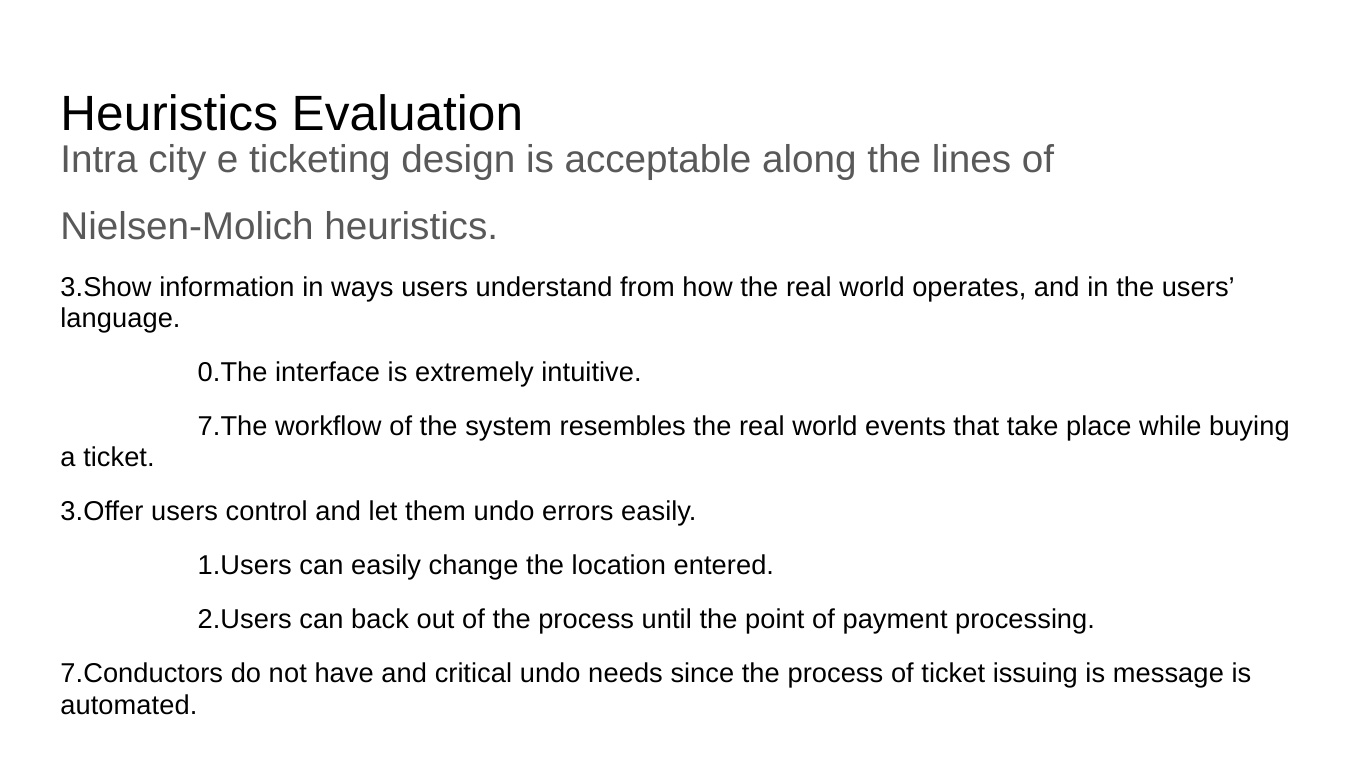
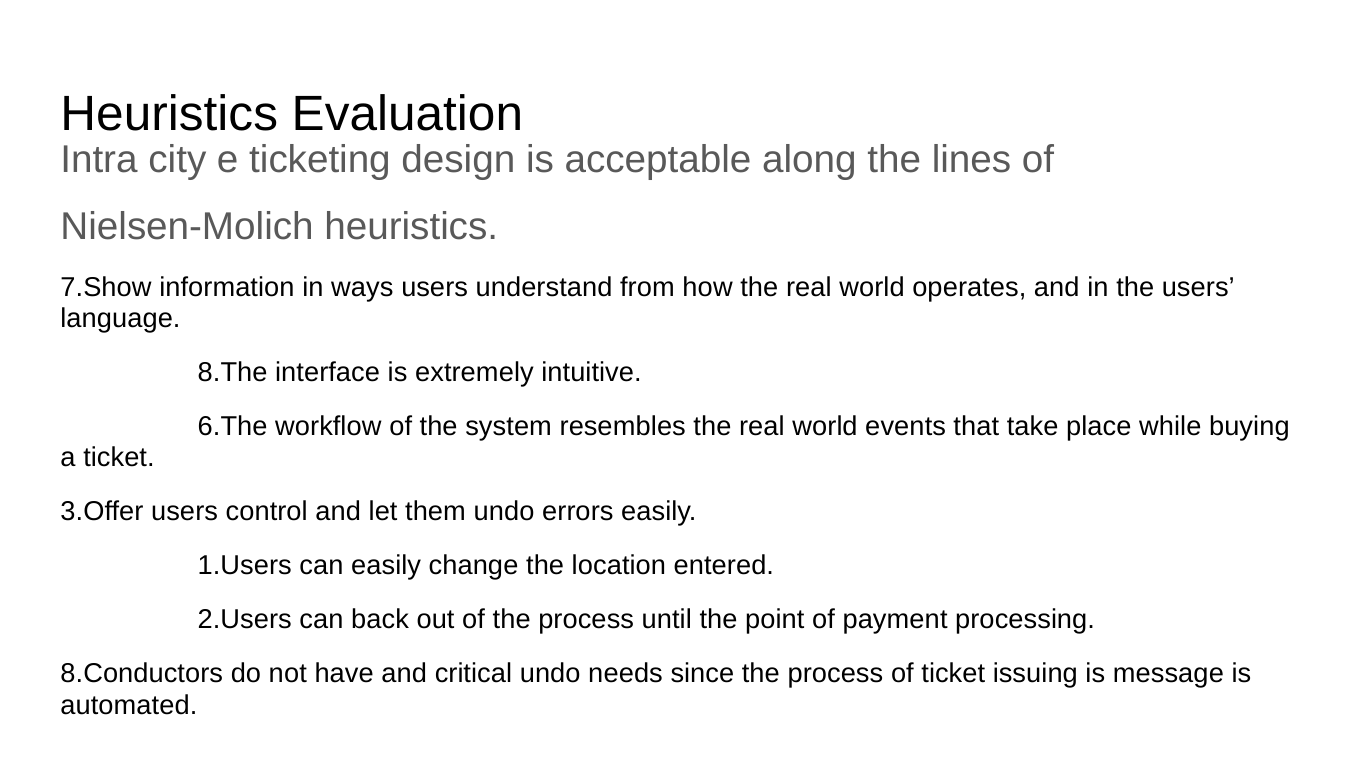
3.Show: 3.Show -> 7.Show
0.The: 0.The -> 8.The
7.The: 7.The -> 6.The
7.Conductors: 7.Conductors -> 8.Conductors
